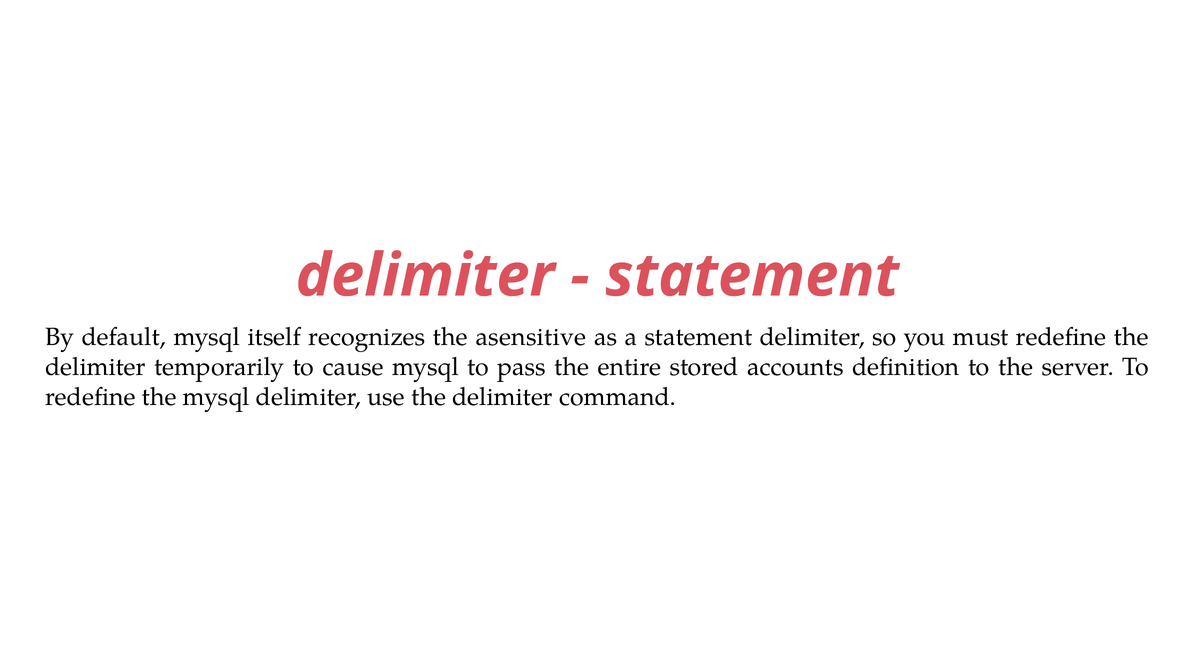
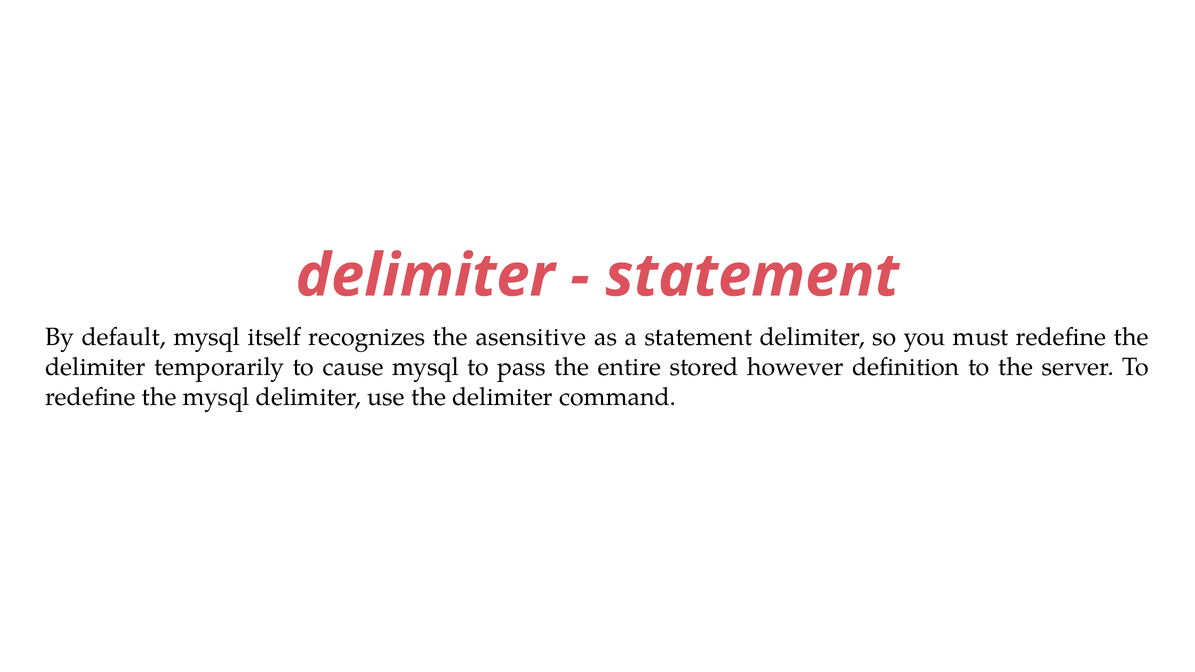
accounts: accounts -> however
